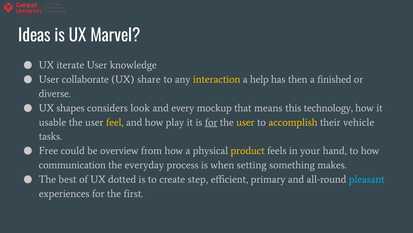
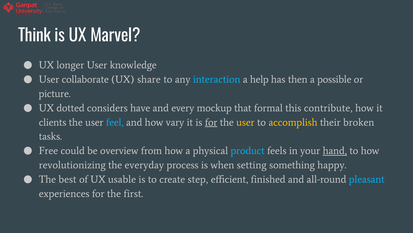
Ideas: Ideas -> Think
iterate: iterate -> longer
interaction colour: yellow -> light blue
finished: finished -> possible
diverse: diverse -> picture
shapes: shapes -> dotted
look: look -> have
means: means -> formal
technology: technology -> contribute
usable: usable -> clients
feel colour: yellow -> light blue
play: play -> vary
vehicle: vehicle -> broken
product colour: yellow -> light blue
hand underline: none -> present
communication: communication -> revolutionizing
makes: makes -> happy
dotted: dotted -> usable
primary: primary -> finished
